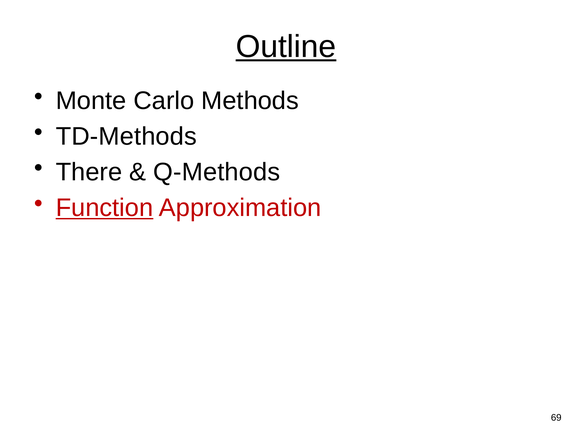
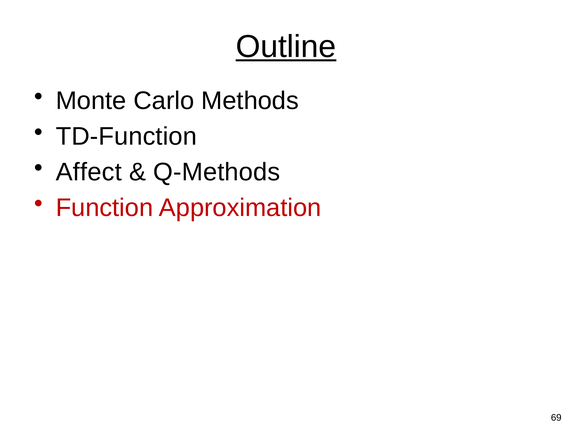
TD-Methods: TD-Methods -> TD-Function
There: There -> Affect
Function underline: present -> none
